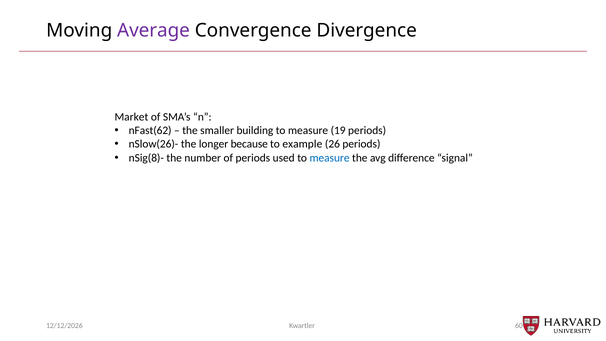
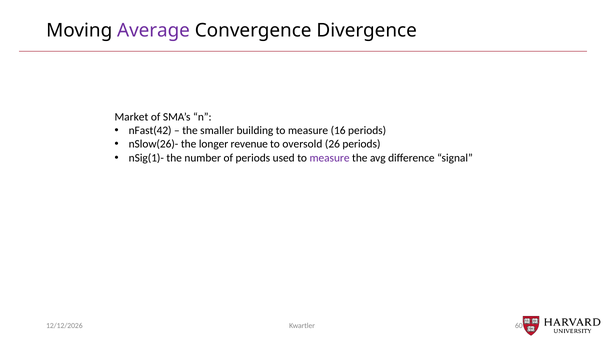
nFast(62: nFast(62 -> nFast(42
19: 19 -> 16
because: because -> revenue
example: example -> oversold
nSig(8)-: nSig(8)- -> nSig(1)-
measure at (330, 158) colour: blue -> purple
